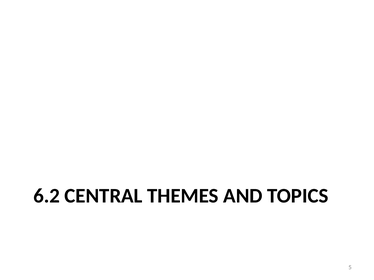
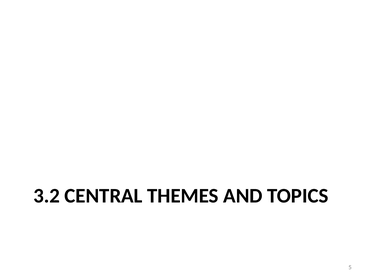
6.2: 6.2 -> 3.2
